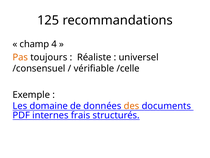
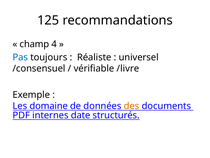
Pas colour: orange -> blue
/celle: /celle -> /livre
frais: frais -> date
